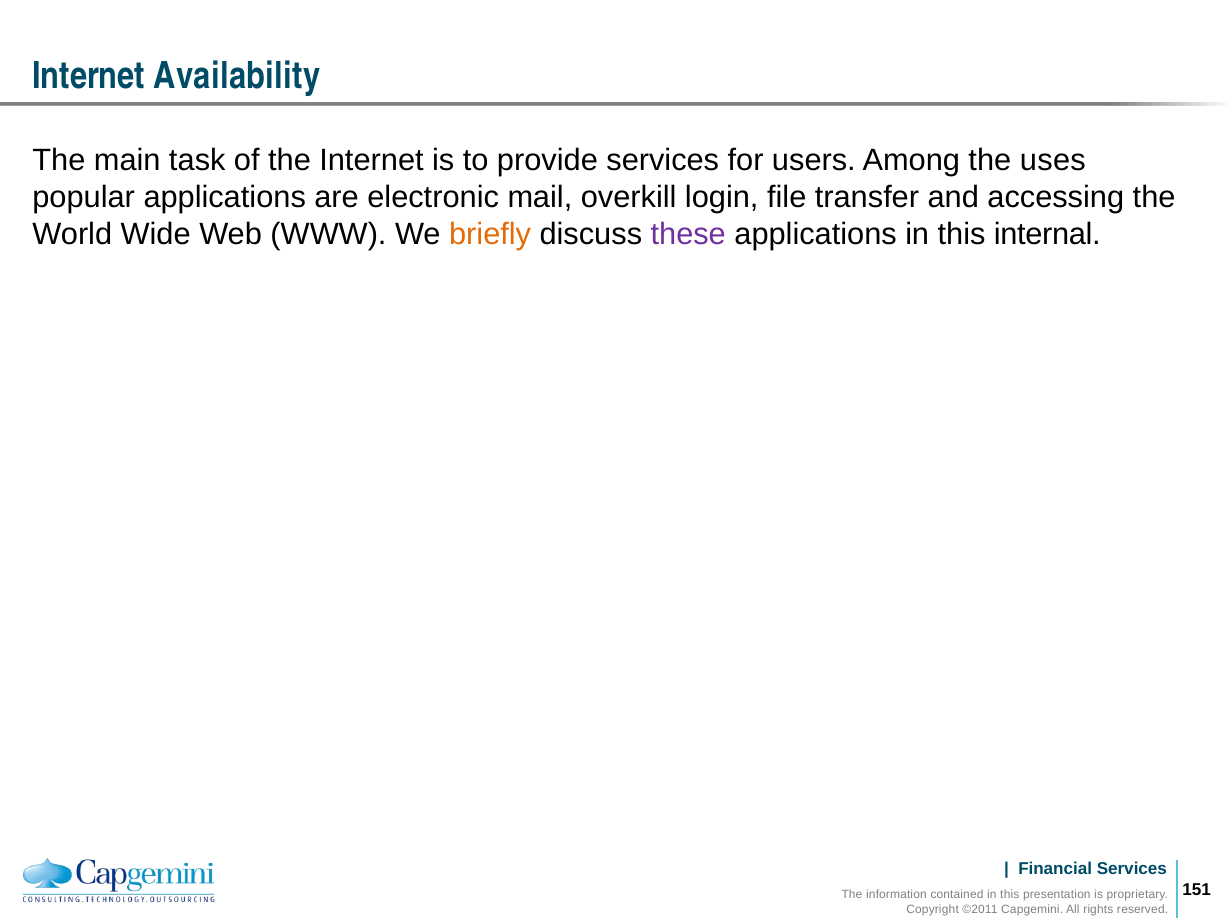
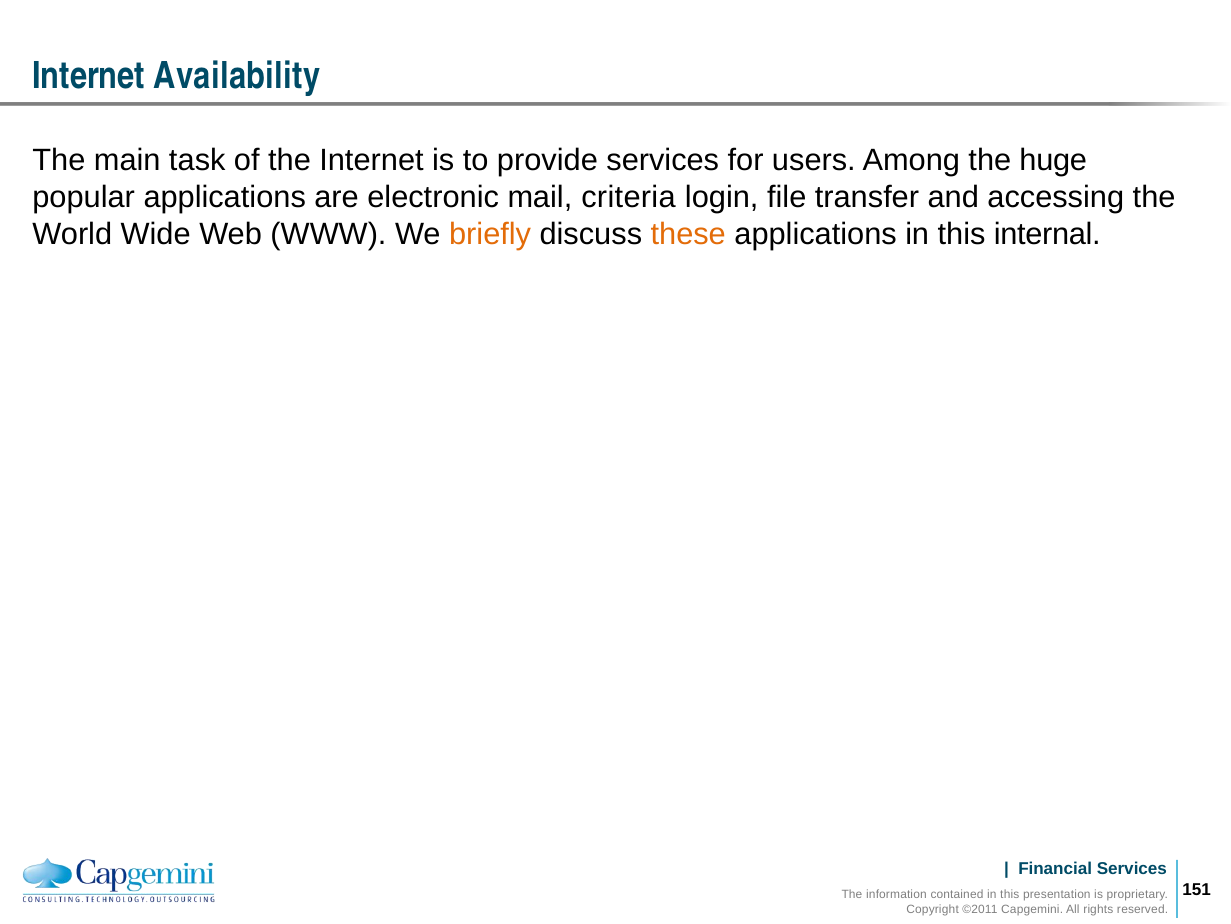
uses: uses -> huge
overkill: overkill -> criteria
these colour: purple -> orange
